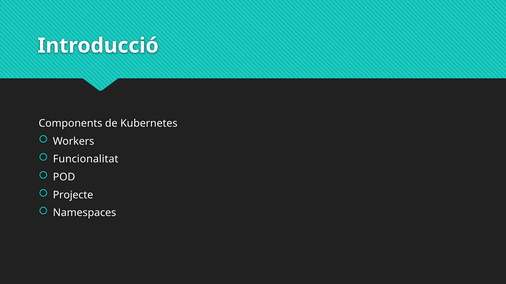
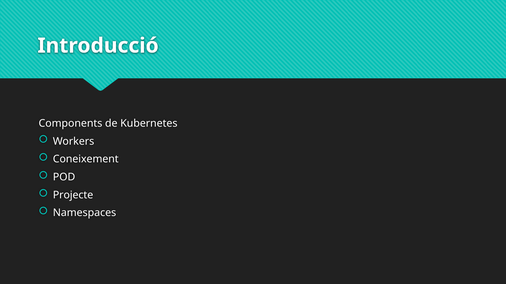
Funcionalitat: Funcionalitat -> Coneixement
